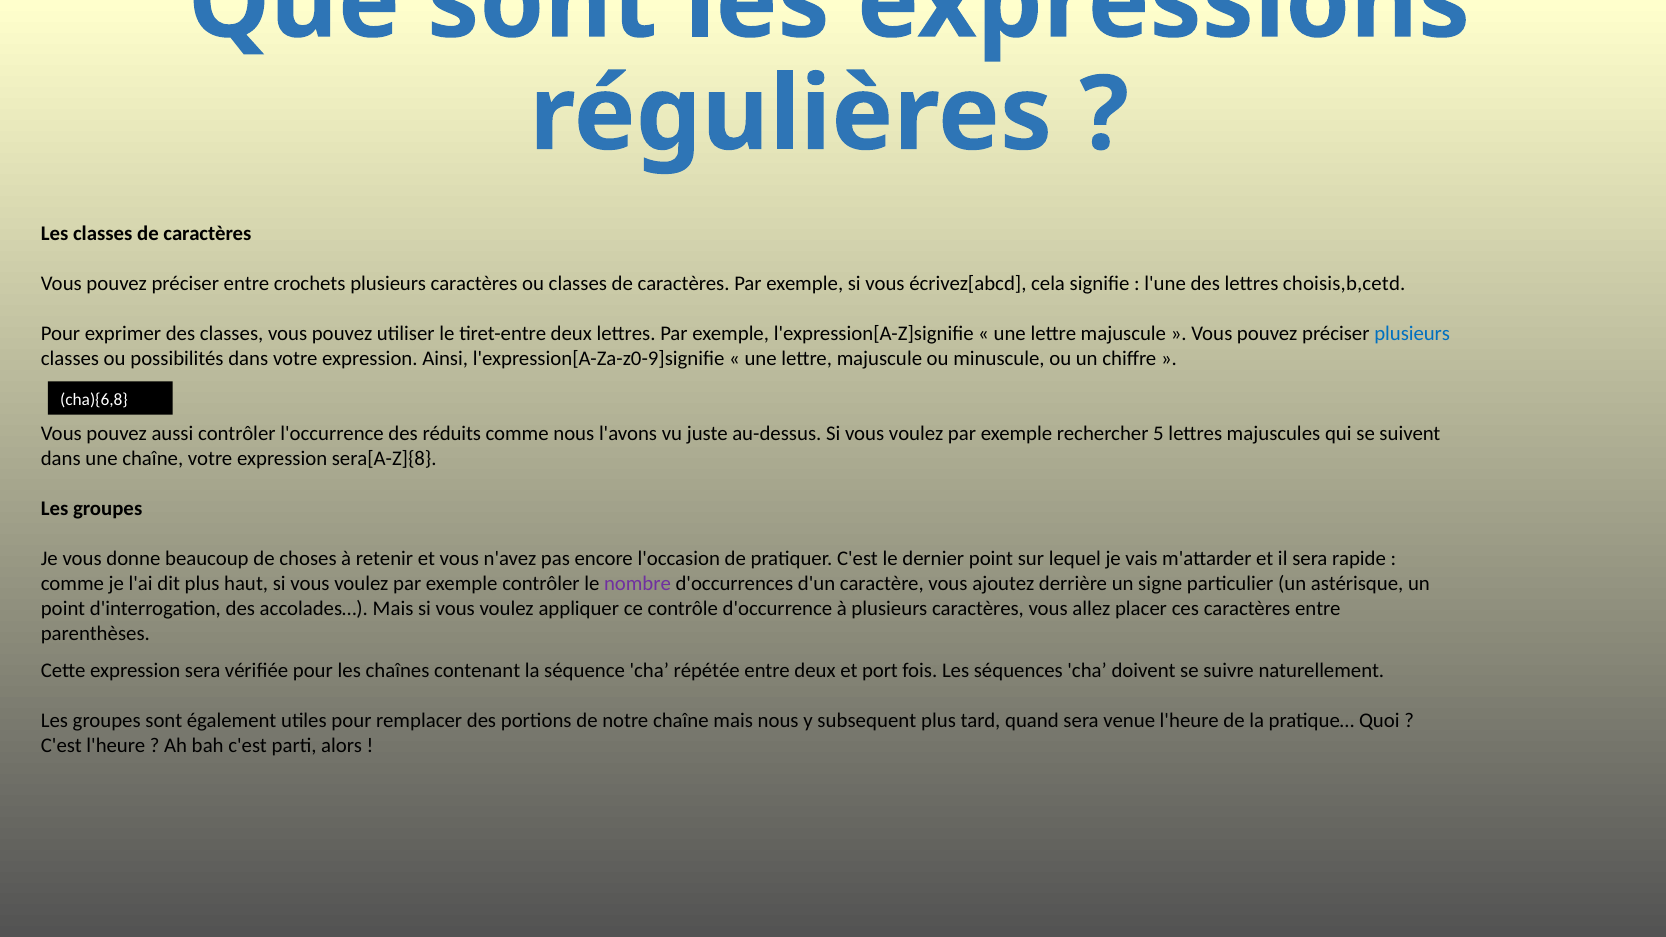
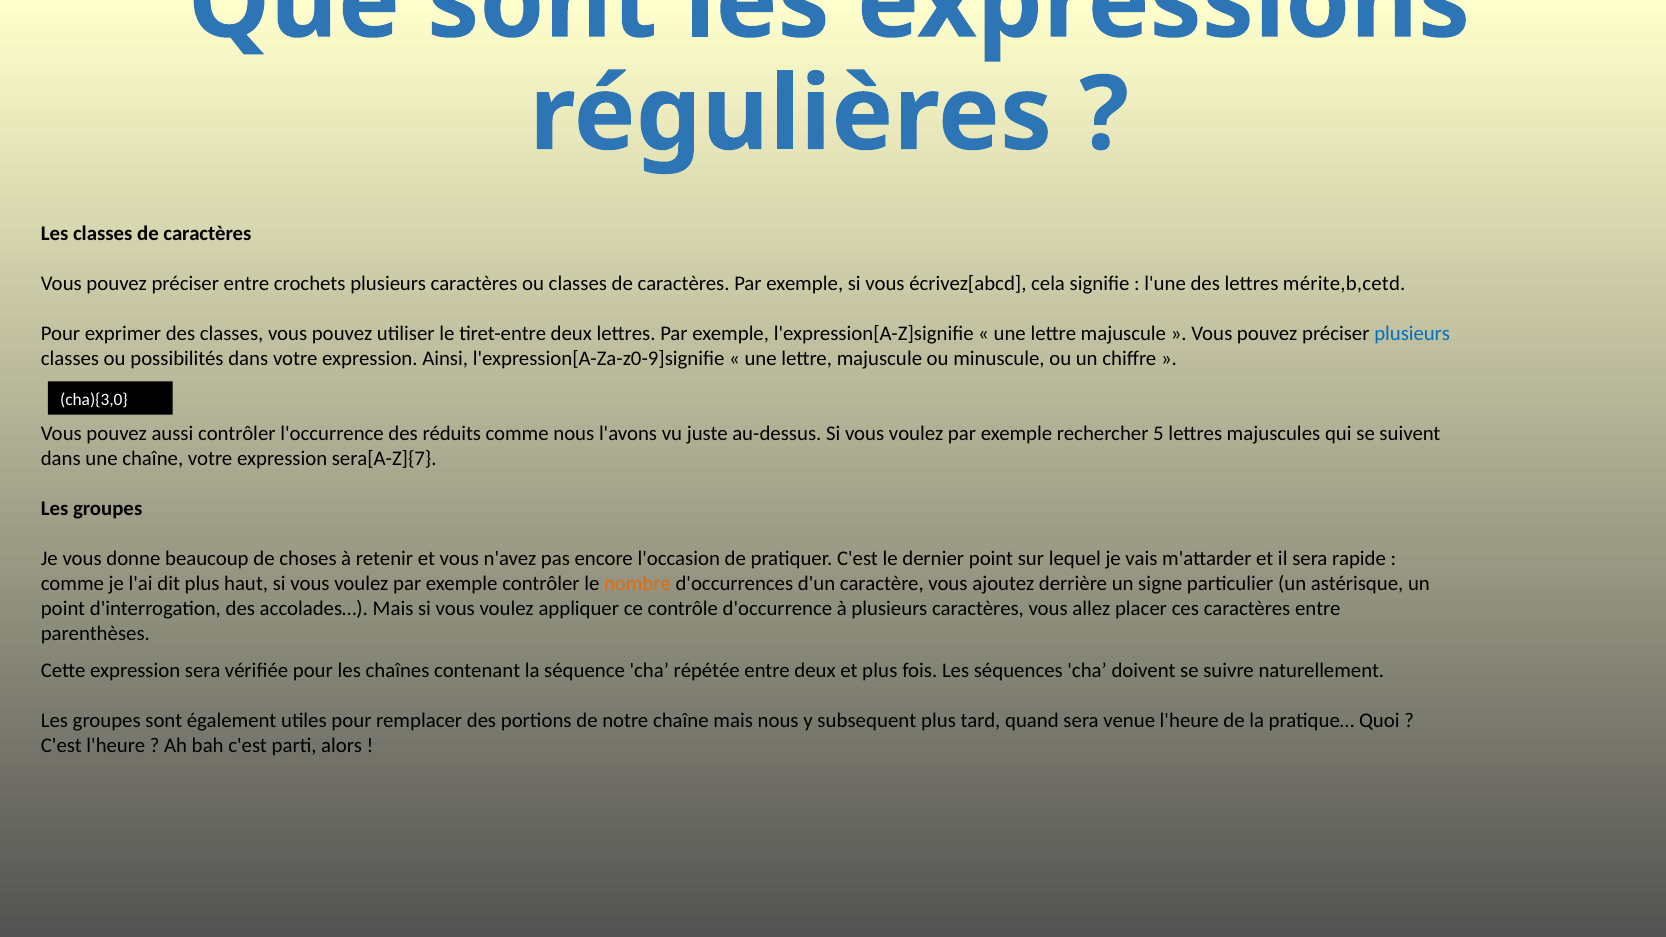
choisis,b,cetd: choisis,b,cetd -> mérite,b,cetd
cha){6,8: cha){6,8 -> cha){3,0
sera[A-Z]{8: sera[A-Z]{8 -> sera[A-Z]{7
nombre colour: purple -> orange
et port: port -> plus
